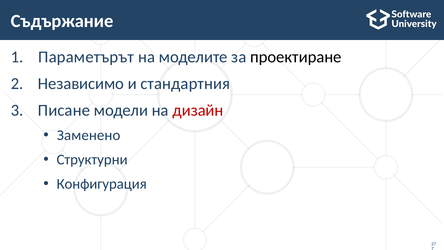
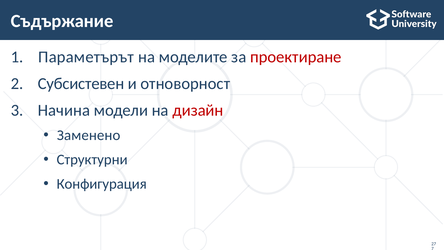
проектиране colour: black -> red
Независимо: Независимо -> Субсистевен
стандартния: стандартния -> отноворност
Писане: Писане -> Начина
